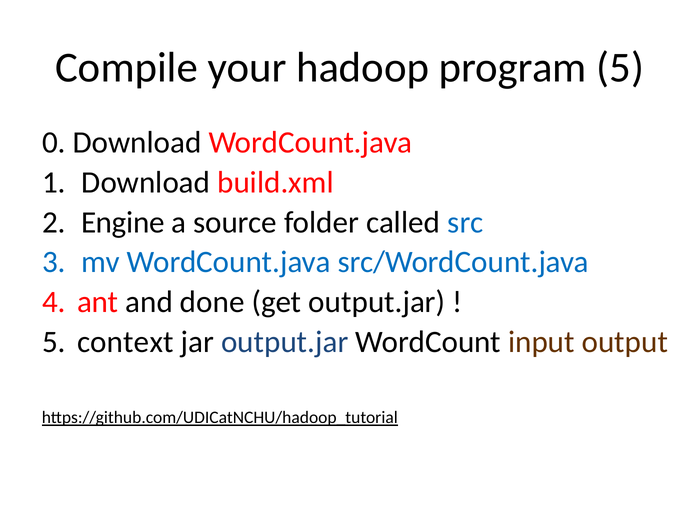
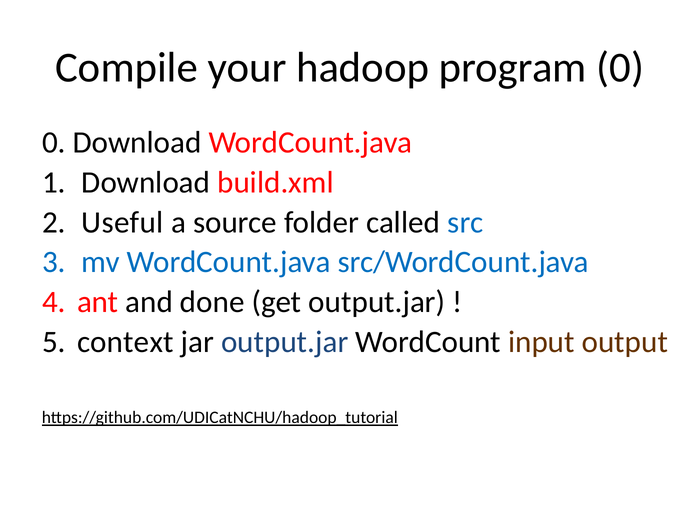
program 5: 5 -> 0
Engine: Engine -> Useful
